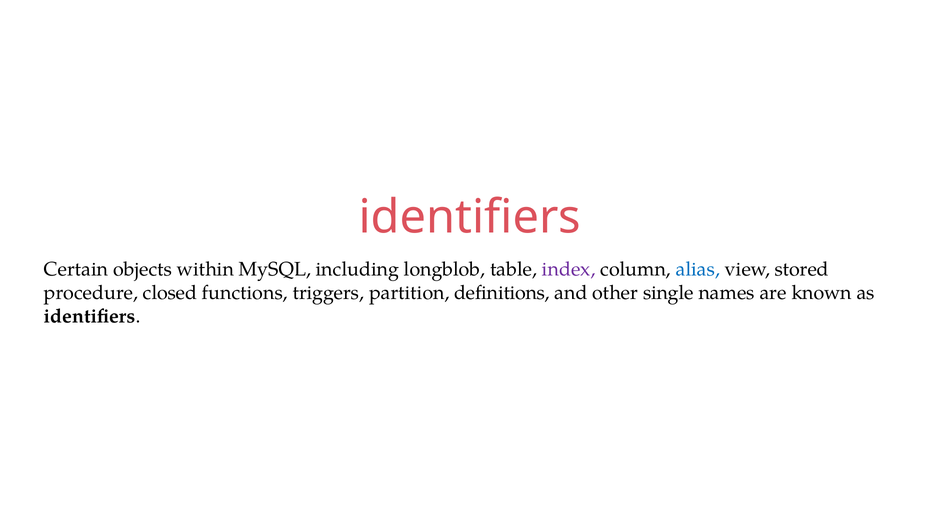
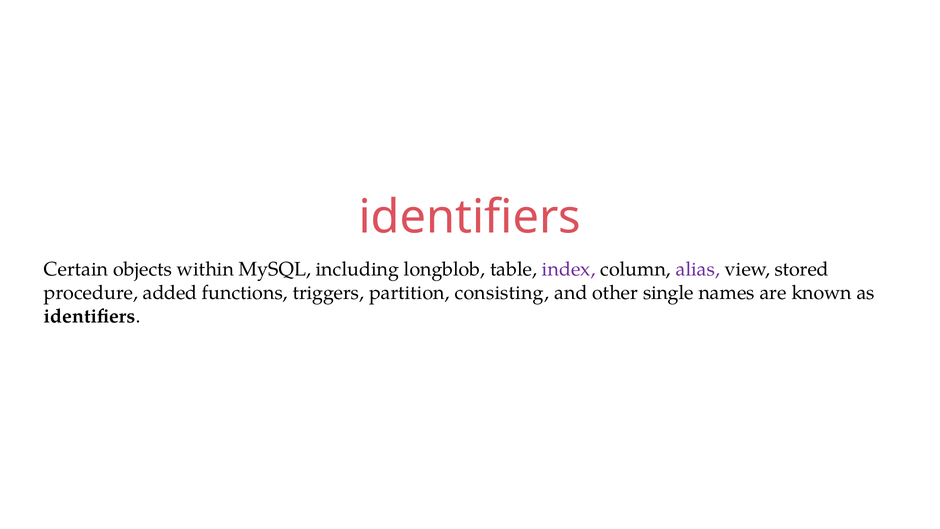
alias colour: blue -> purple
closed: closed -> added
definitions: definitions -> consisting
